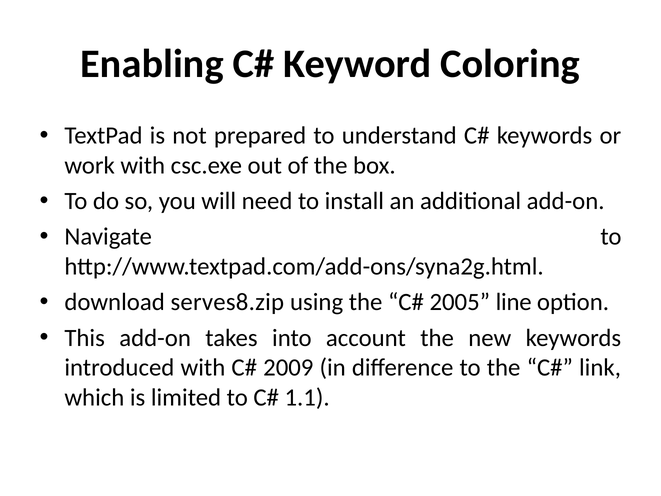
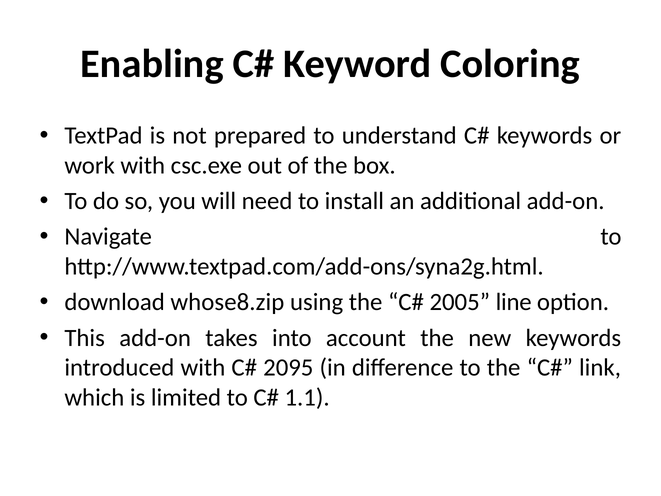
serves8.zip: serves8.zip -> whose8.zip
2009: 2009 -> 2095
